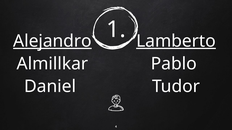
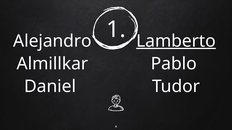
Alejandro underline: present -> none
